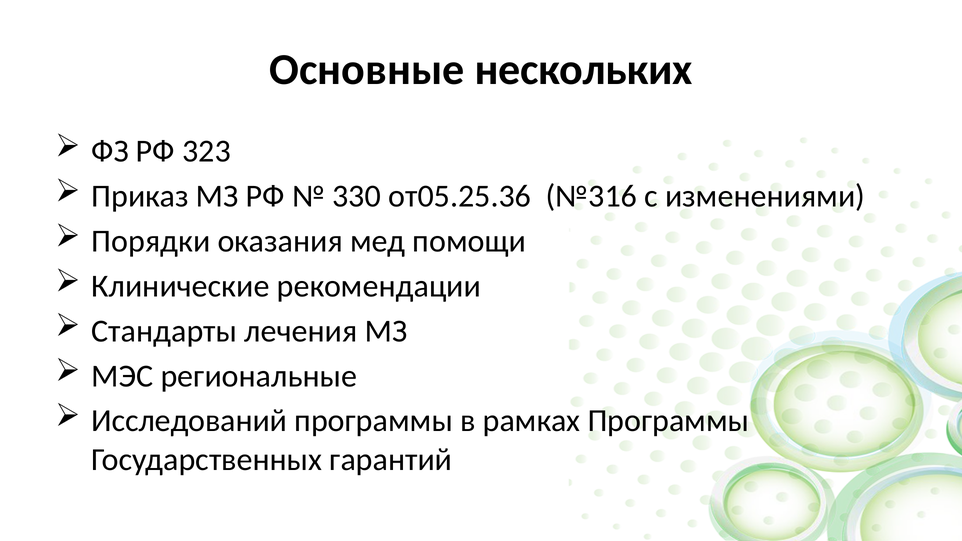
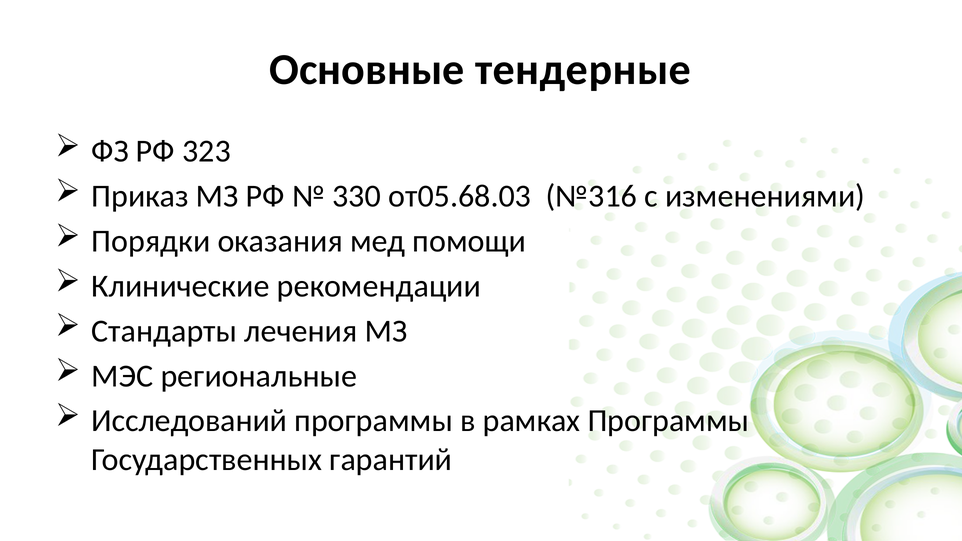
нескольких: нескольких -> тендерные
от05.25.36: от05.25.36 -> от05.68.03
